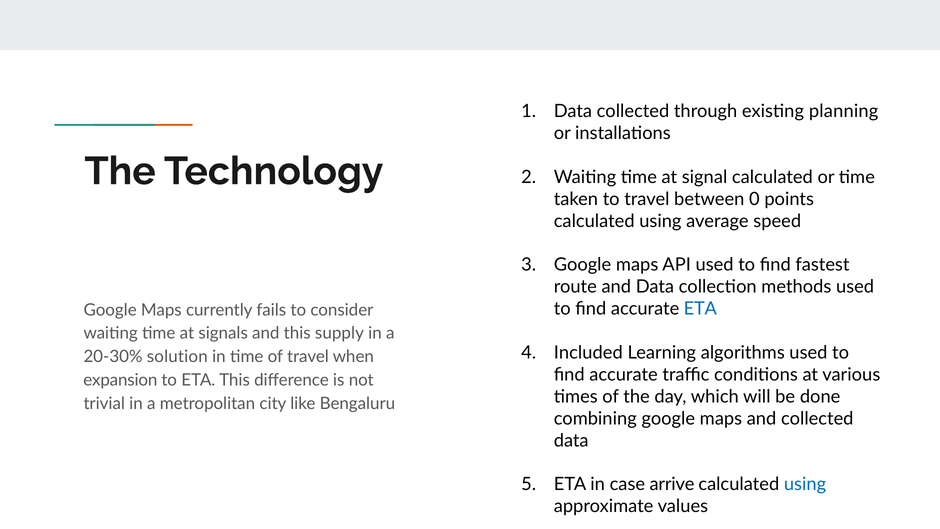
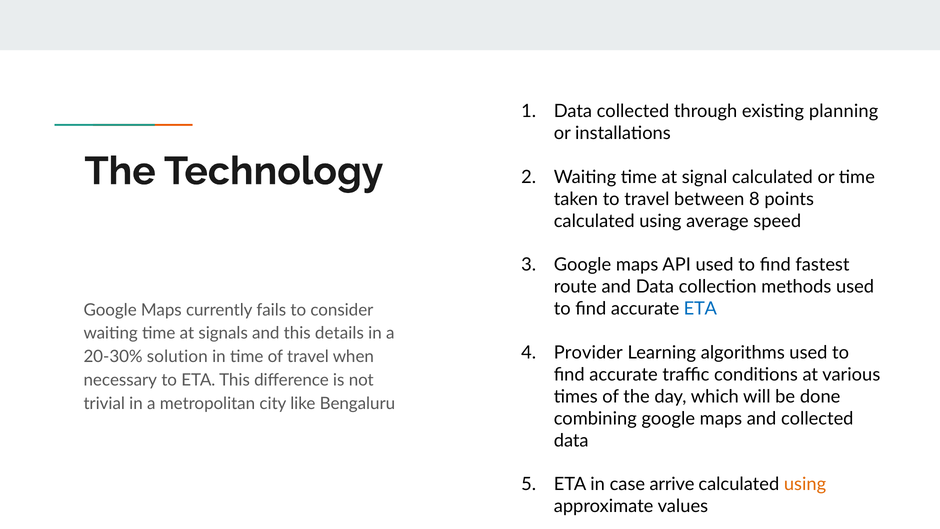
0: 0 -> 8
supply: supply -> details
Included: Included -> Provider
expansion: expansion -> necessary
using at (805, 484) colour: blue -> orange
